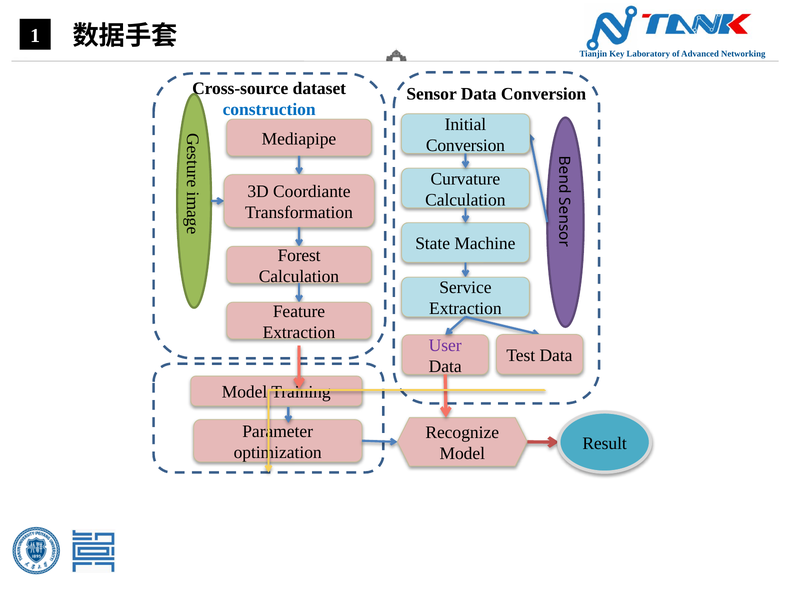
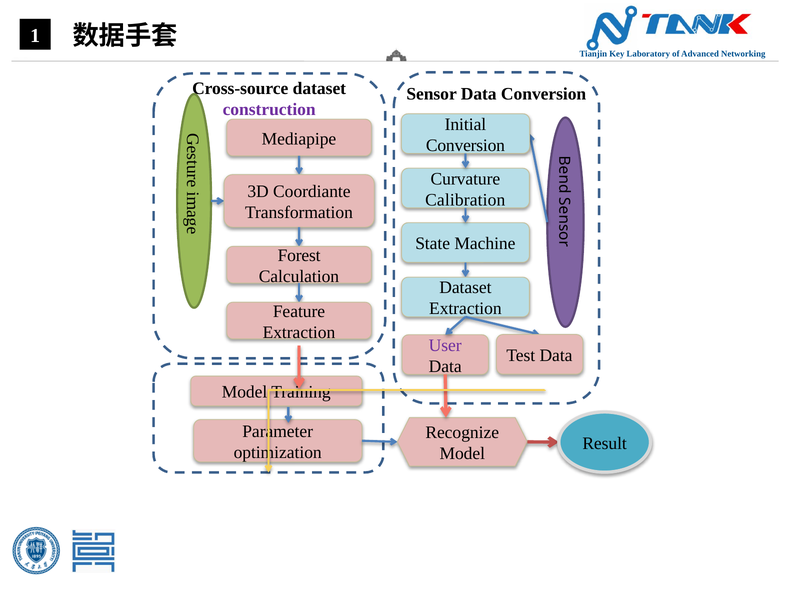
construction colour: blue -> purple
Calculation at (465, 200): Calculation -> Calibration
Service at (465, 288): Service -> Dataset
